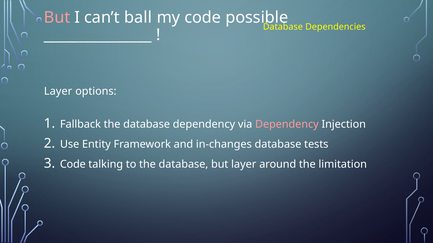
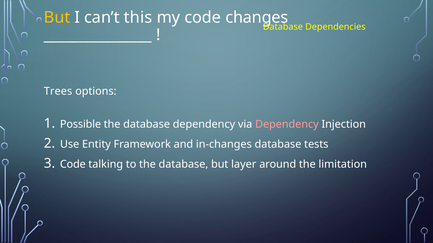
But at (57, 17) colour: pink -> yellow
ball: ball -> this
possible: possible -> changes
Layer at (58, 91): Layer -> Trees
Fallback: Fallback -> Possible
